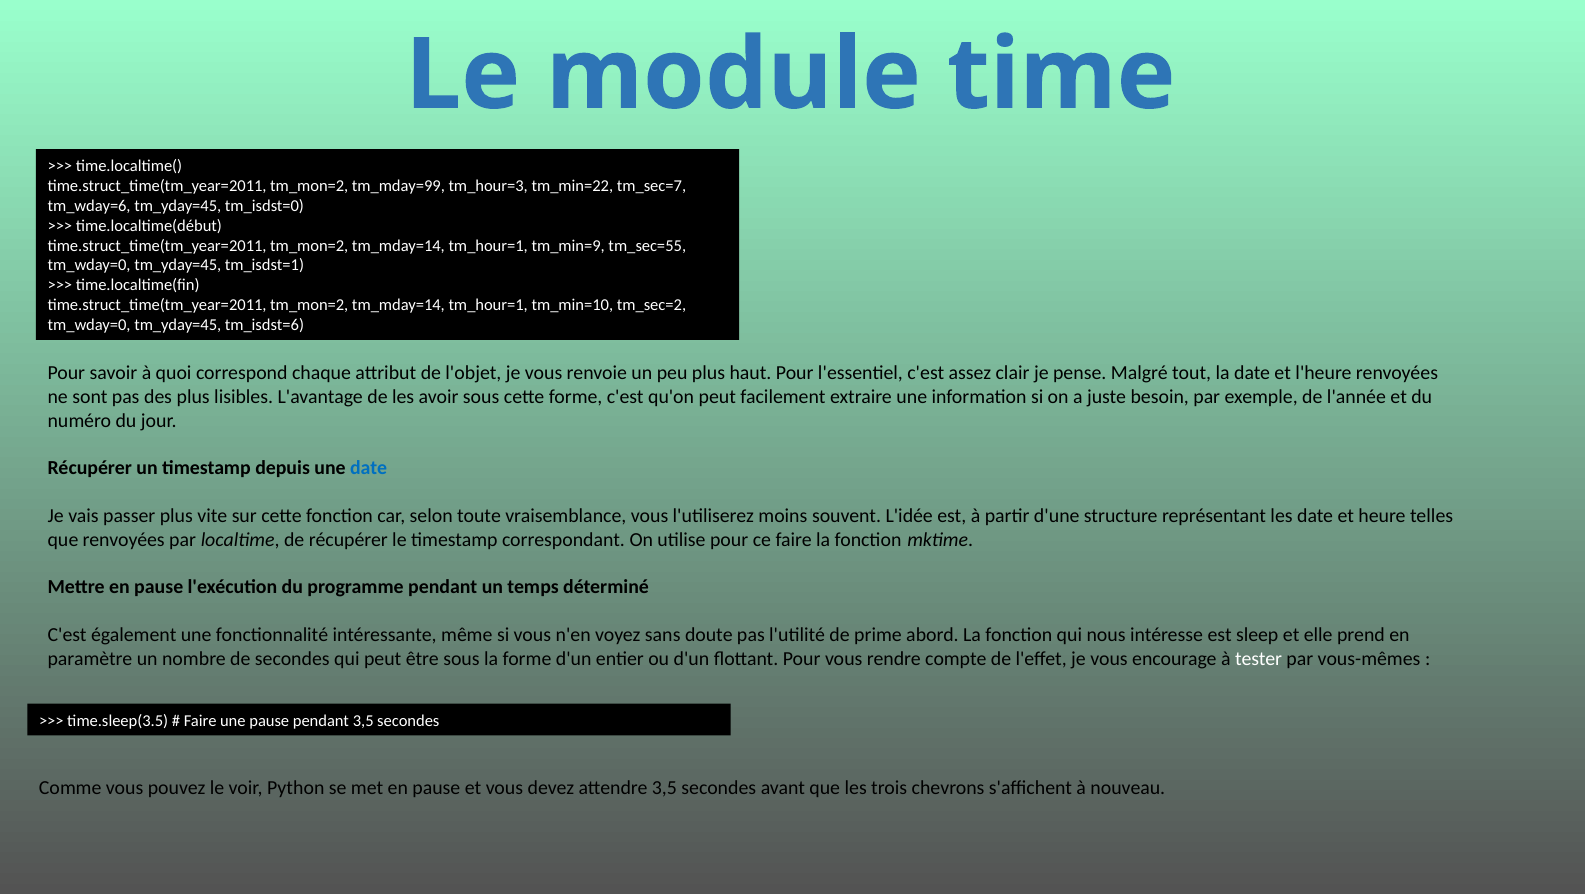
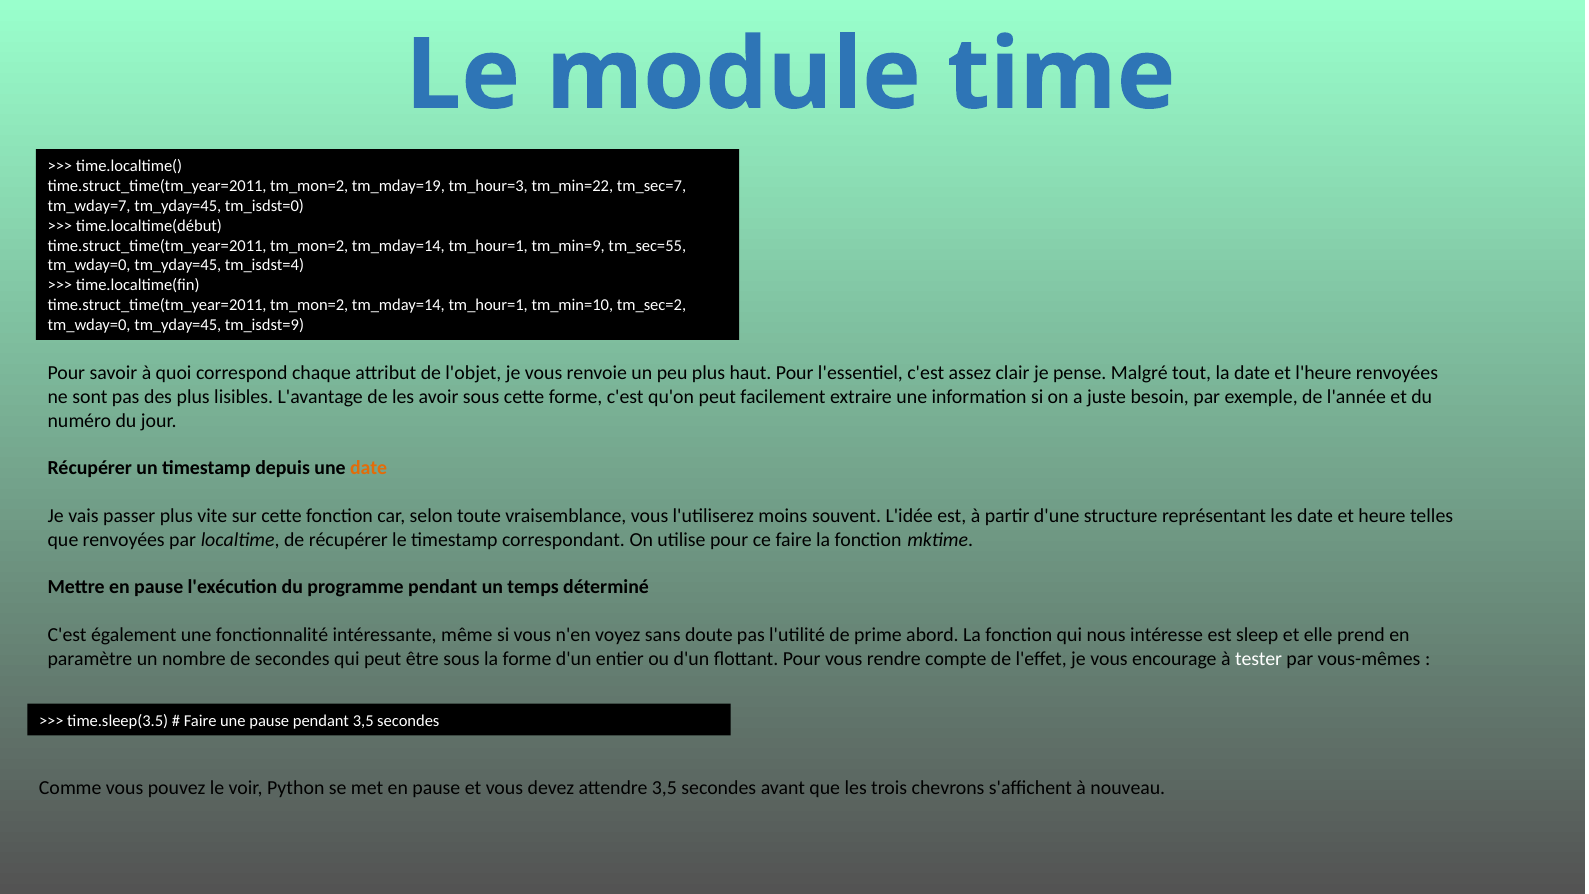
tm_mday=99: tm_mday=99 -> tm_mday=19
tm_wday=6: tm_wday=6 -> tm_wday=7
tm_isdst=1: tm_isdst=1 -> tm_isdst=4
tm_isdst=6: tm_isdst=6 -> tm_isdst=9
date at (369, 468) colour: blue -> orange
